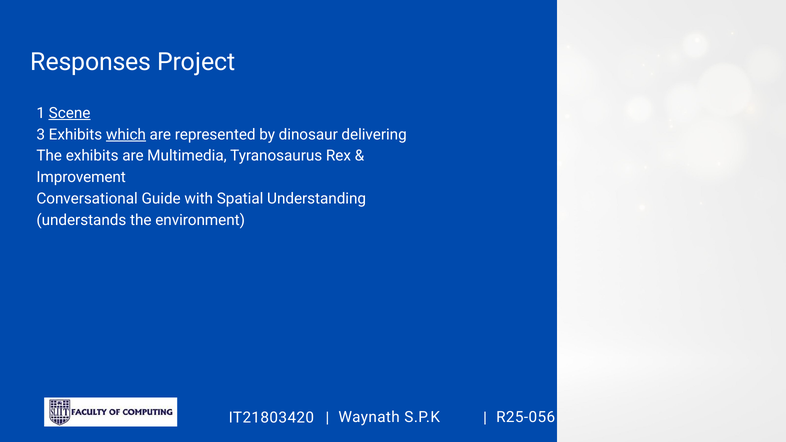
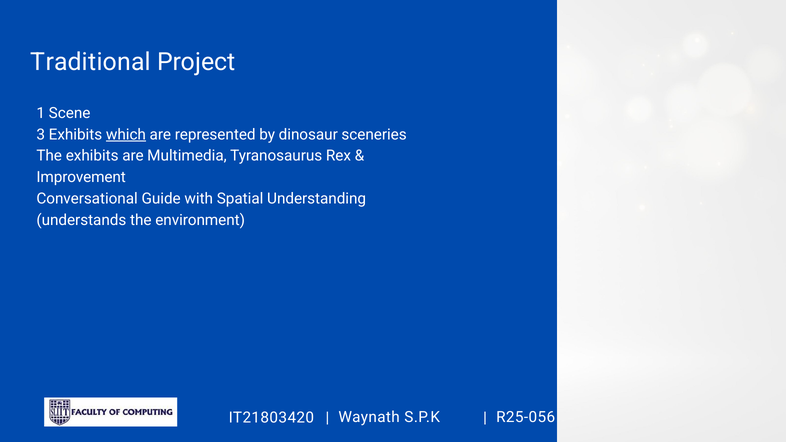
Responses: Responses -> Traditional
Scene underline: present -> none
delivering: delivering -> sceneries
